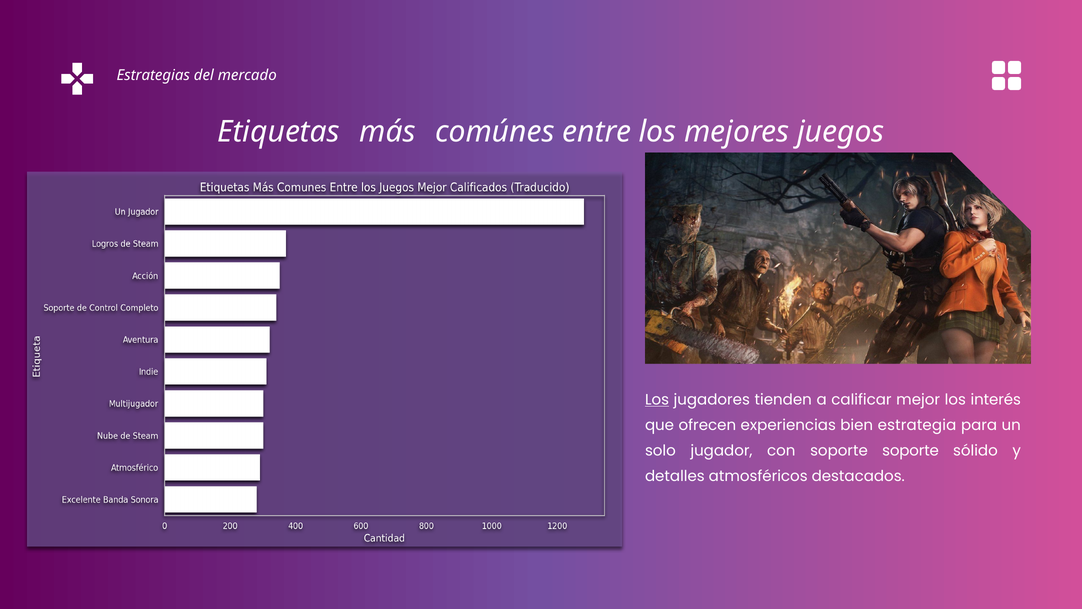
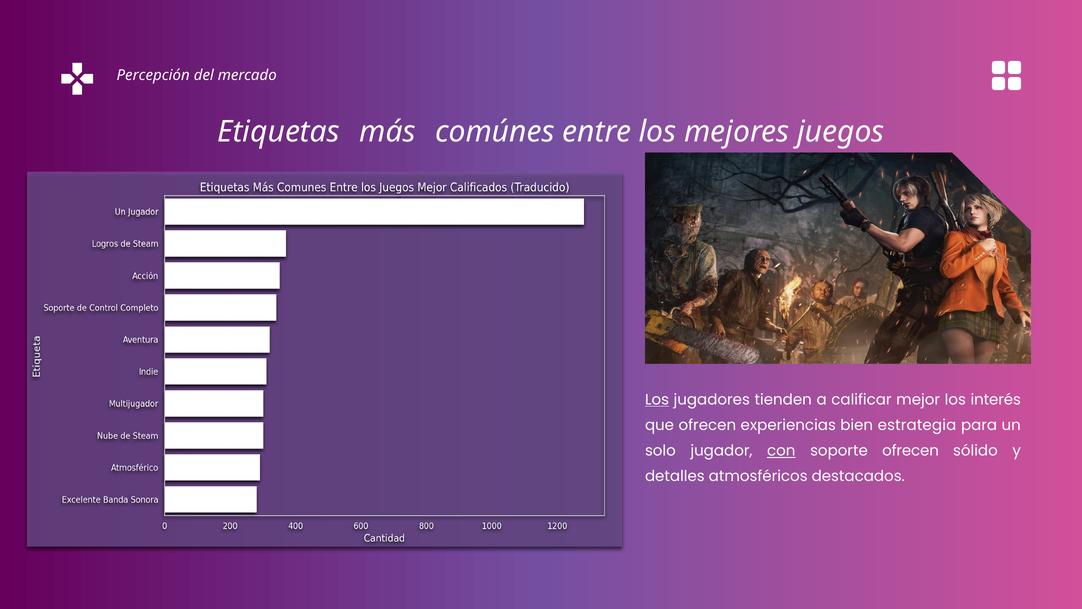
Estrategias: Estrategias -> Percepción
con underline: none -> present
soporte soporte: soporte -> ofrecen
